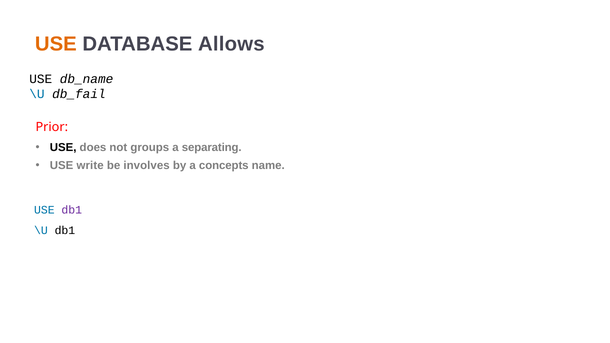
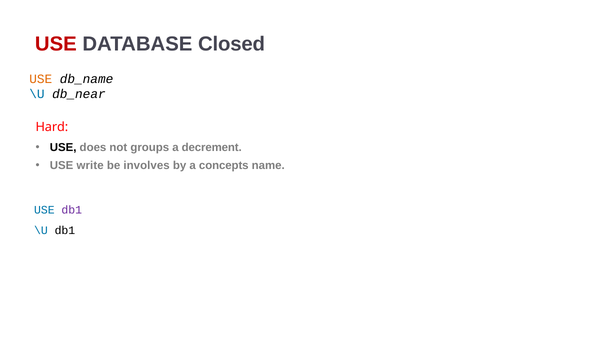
USE at (56, 44) colour: orange -> red
Allows: Allows -> Closed
USE at (41, 79) colour: black -> orange
db_fail: db_fail -> db_near
Prior: Prior -> Hard
separating: separating -> decrement
